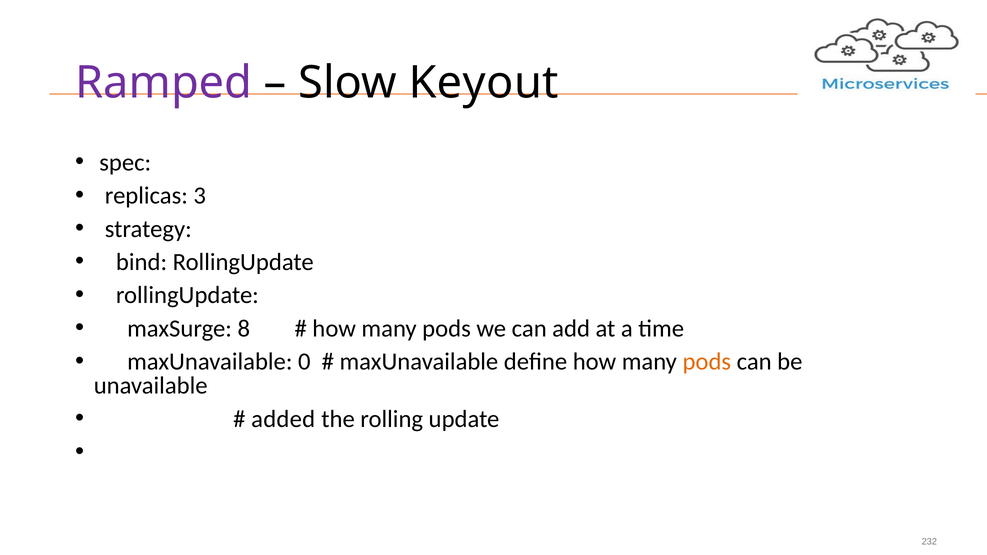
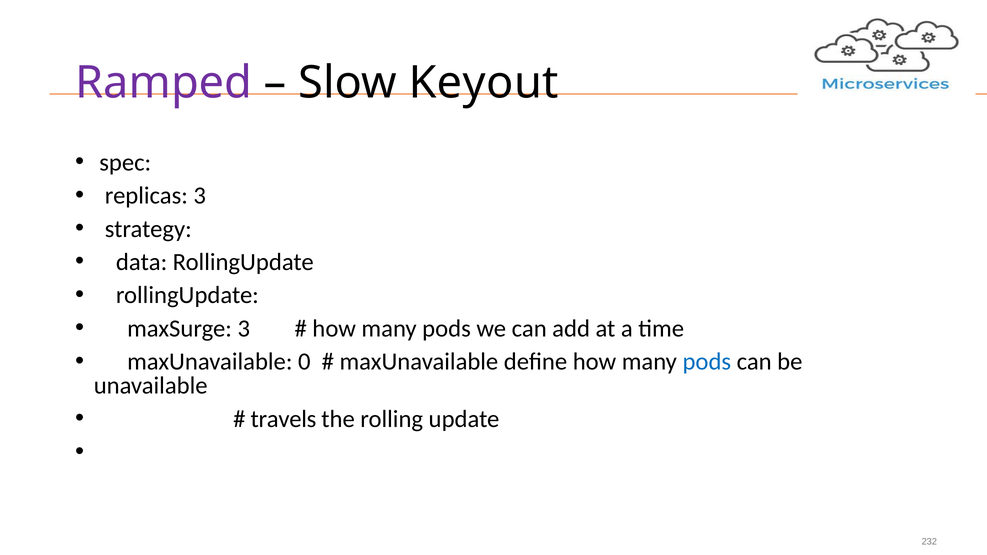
bind: bind -> data
maxSurge 8: 8 -> 3
pods at (707, 362) colour: orange -> blue
added: added -> travels
